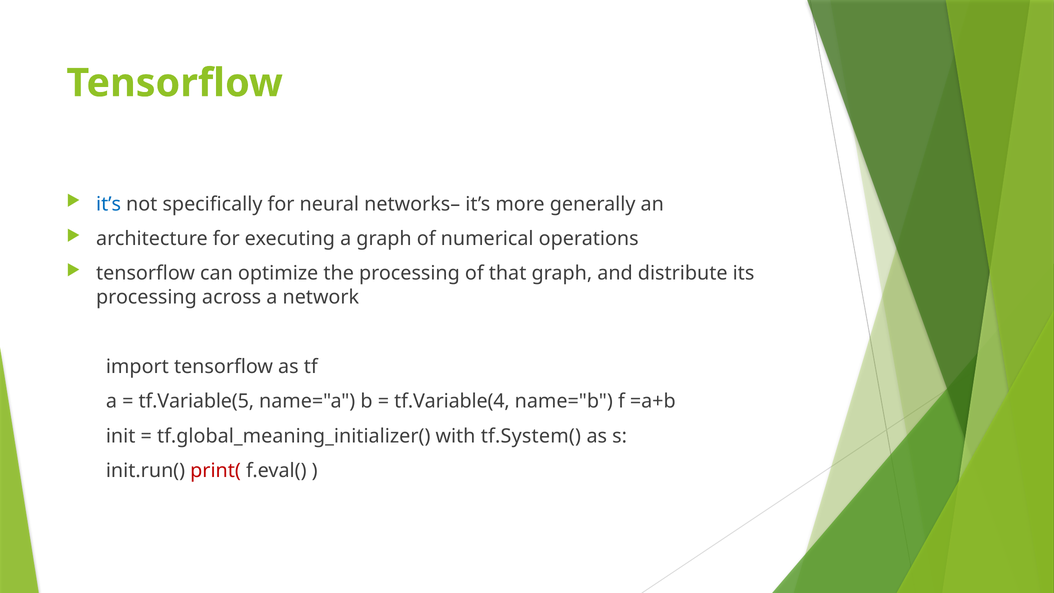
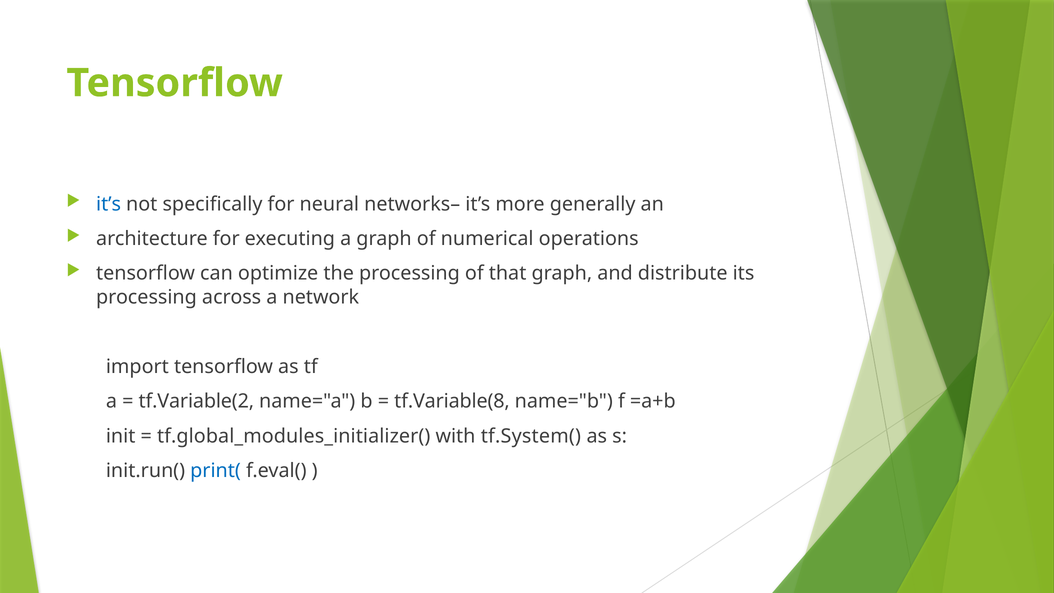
tf.Variable(5: tf.Variable(5 -> tf.Variable(2
tf.Variable(4: tf.Variable(4 -> tf.Variable(8
tf.global_meaning_initializer(: tf.global_meaning_initializer( -> tf.global_modules_initializer(
print( colour: red -> blue
